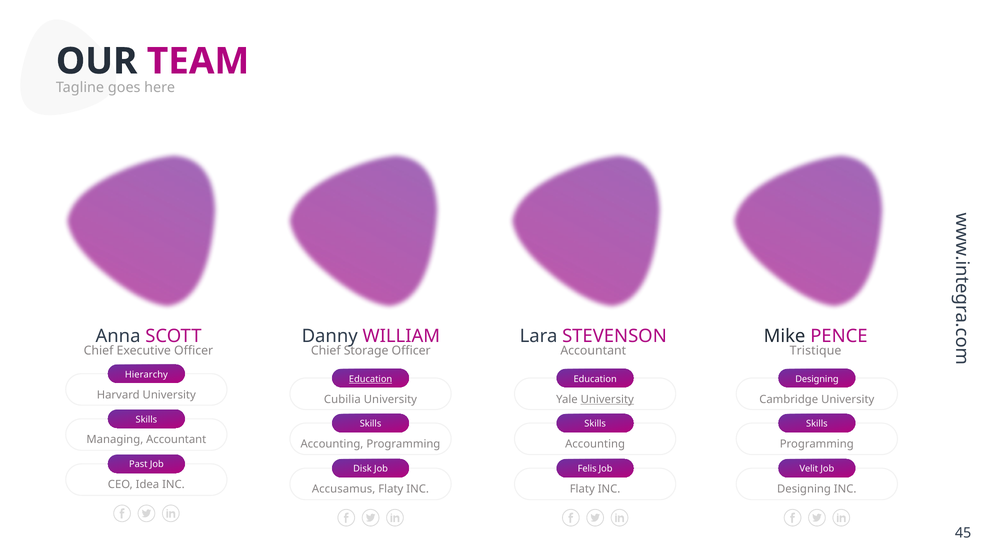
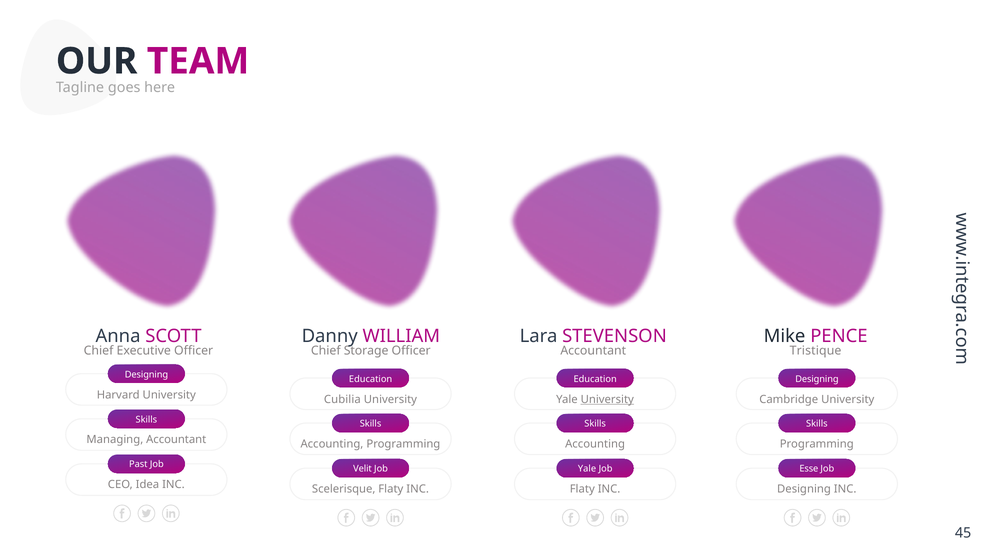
Hierarchy at (146, 375): Hierarchy -> Designing
Education at (371, 380) underline: present -> none
Disk: Disk -> Velit
Felis at (587, 469): Felis -> Yale
Velit: Velit -> Esse
Accusamus: Accusamus -> Scelerisque
